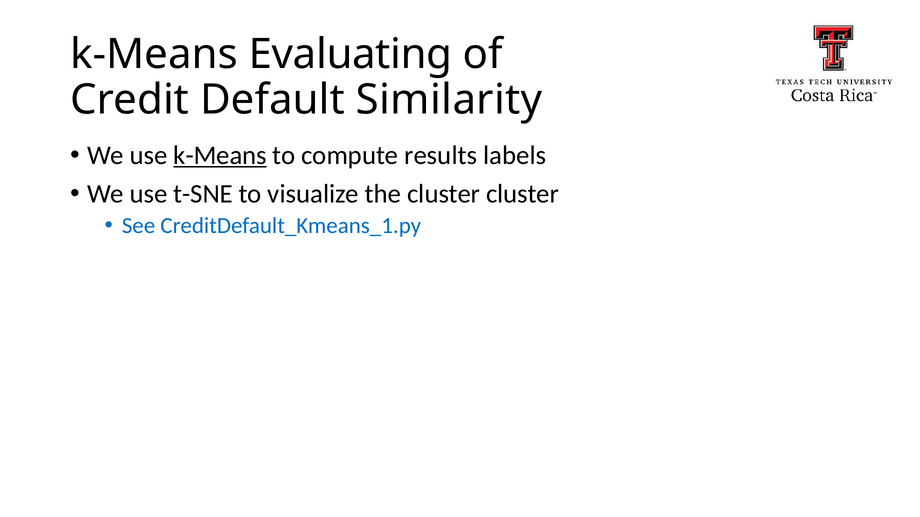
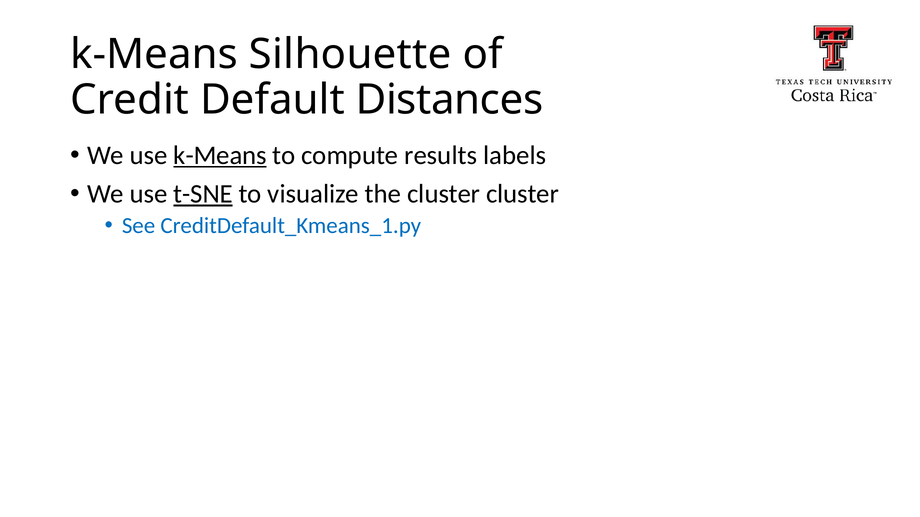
Evaluating: Evaluating -> Silhouette
Similarity: Similarity -> Distances
t-SNE underline: none -> present
